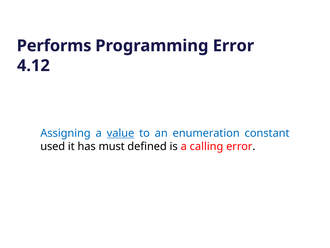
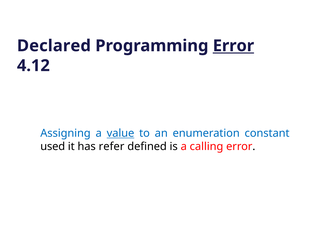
Performs: Performs -> Declared
Error at (233, 46) underline: none -> present
must: must -> refer
